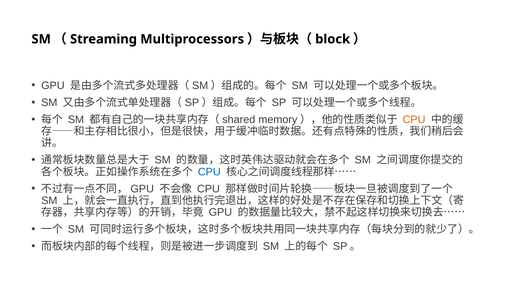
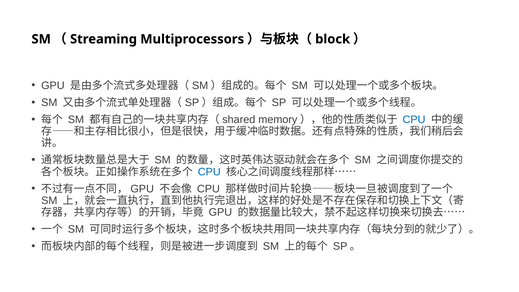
CPU at (414, 120) colour: orange -> blue
